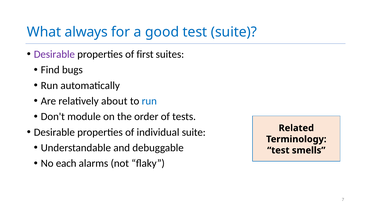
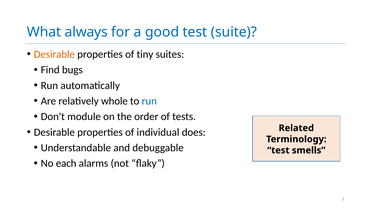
Desirable at (54, 54) colour: purple -> orange
first: first -> tiny
about: about -> whole
individual suite: suite -> does
